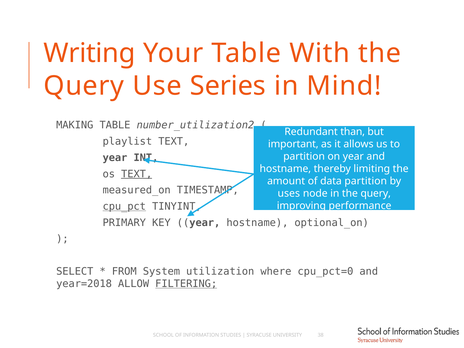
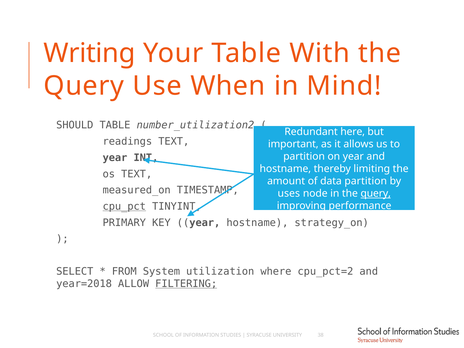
Series: Series -> When
MAKING: MAKING -> SHOULD
than: than -> here
playlist: playlist -> readings
TEXT at (137, 174) underline: present -> none
query at (376, 193) underline: none -> present
optional_on: optional_on -> strategy_on
cpu_pct=0: cpu_pct=0 -> cpu_pct=2
